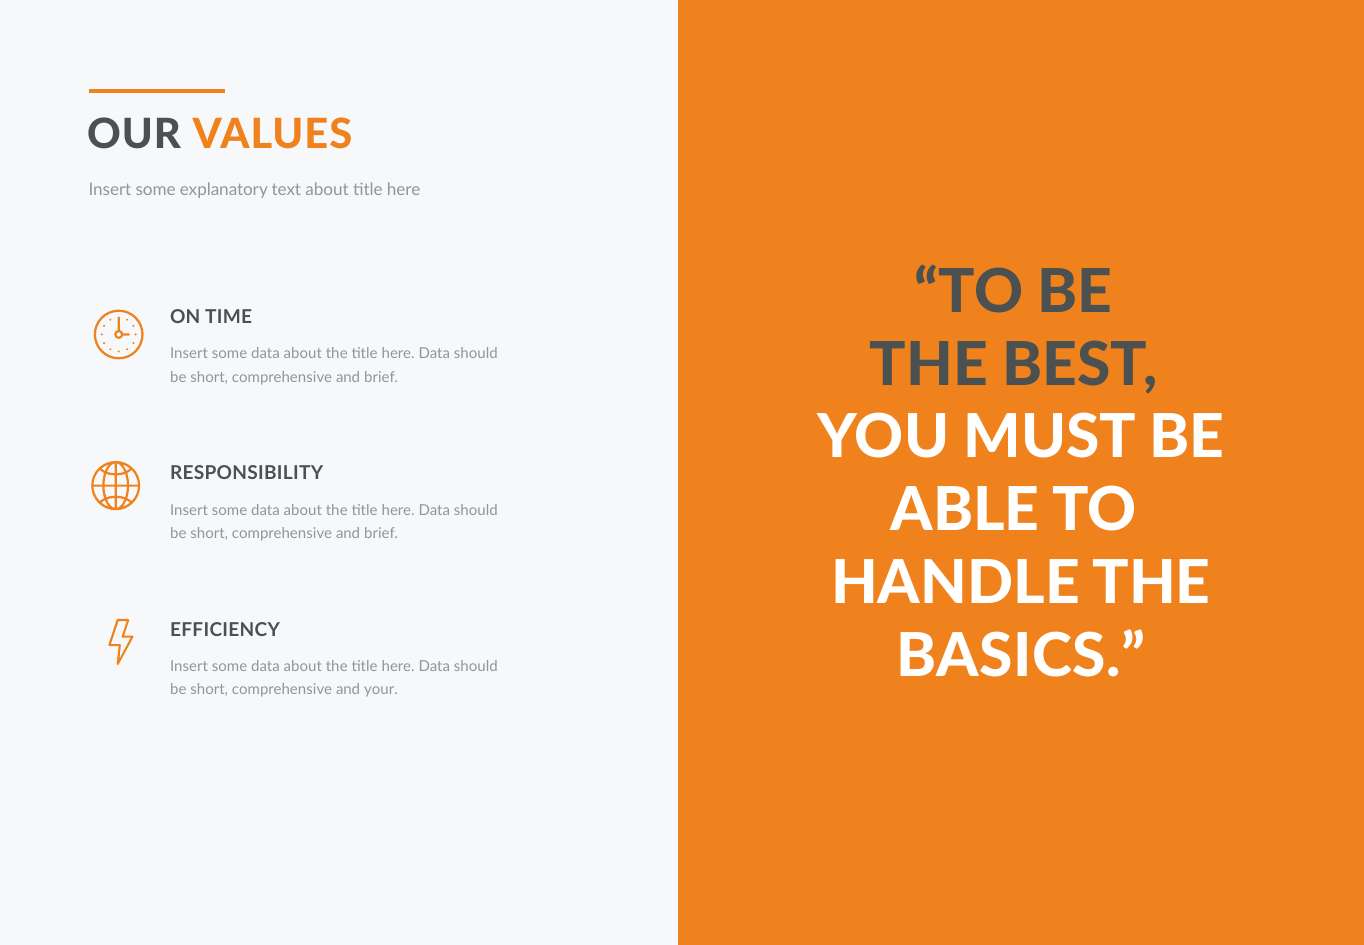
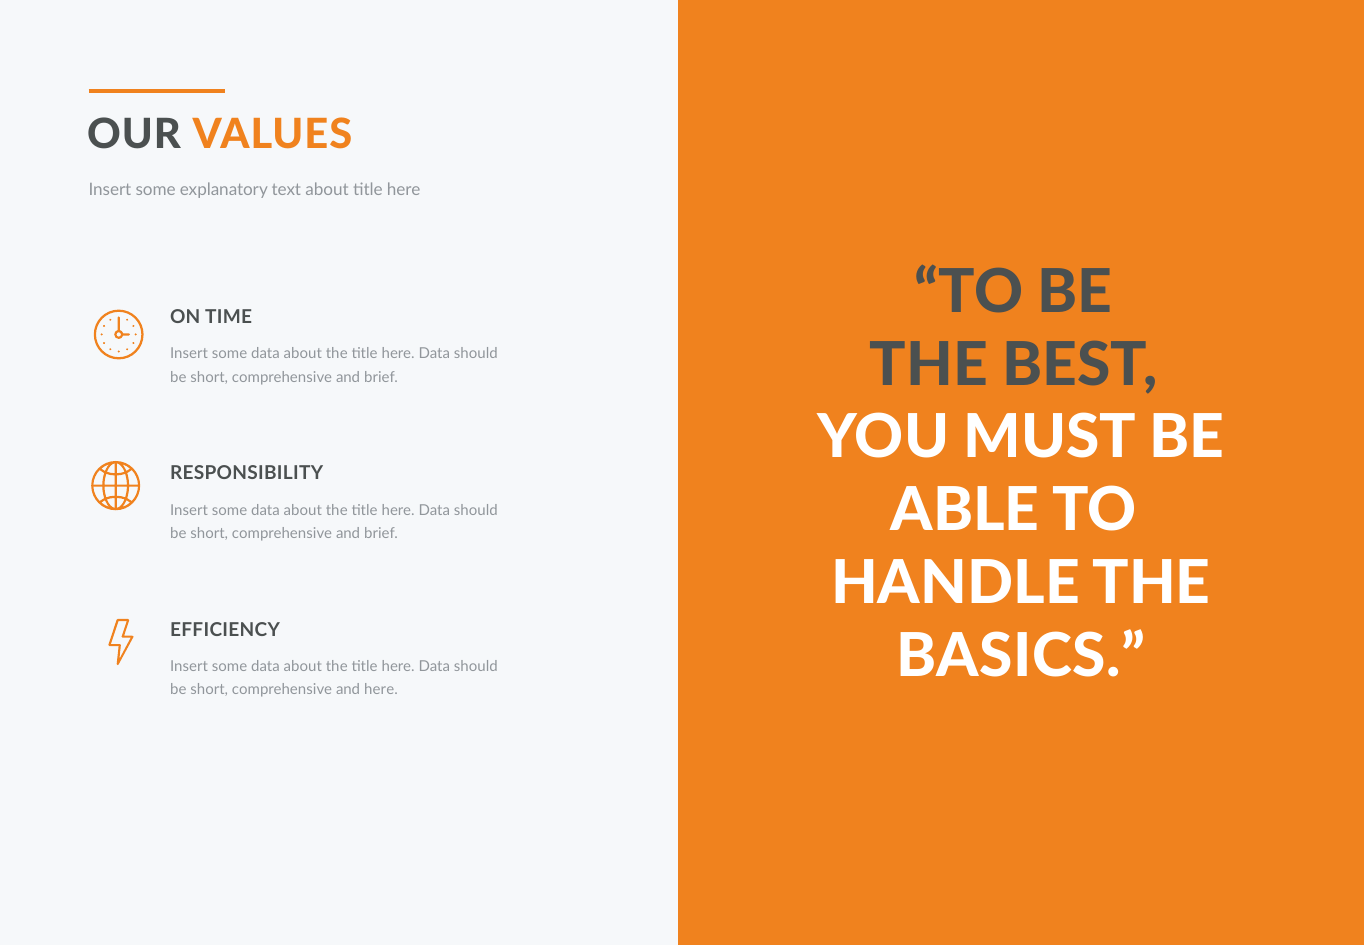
and your: your -> here
